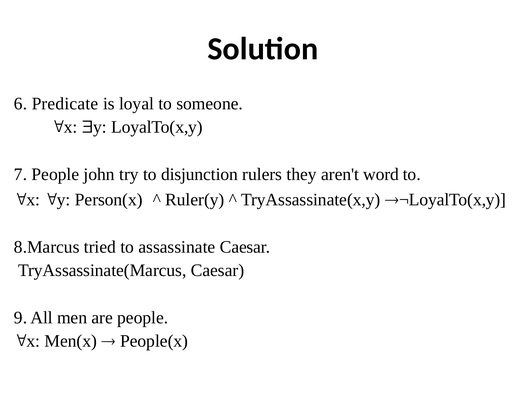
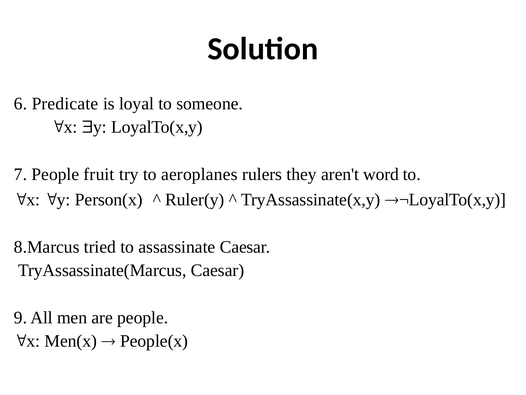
john: john -> fruit
disjunction: disjunction -> aeroplanes
